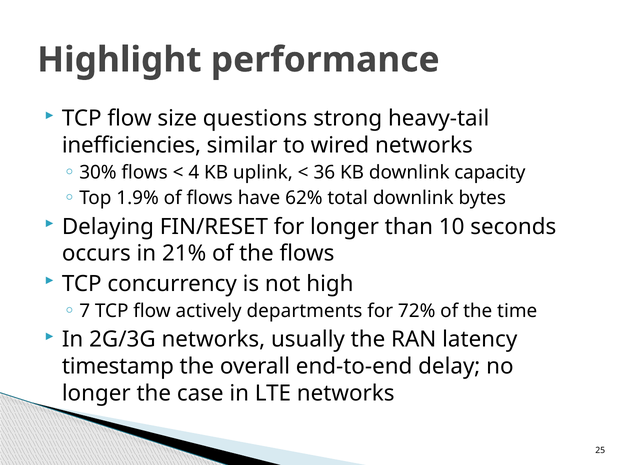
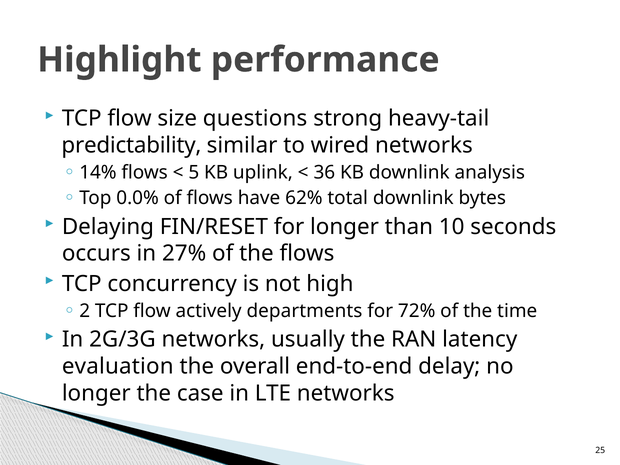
inefficiencies: inefficiencies -> predictability
30%: 30% -> 14%
4: 4 -> 5
capacity: capacity -> analysis
1.9%: 1.9% -> 0.0%
21%: 21% -> 27%
7: 7 -> 2
timestamp: timestamp -> evaluation
